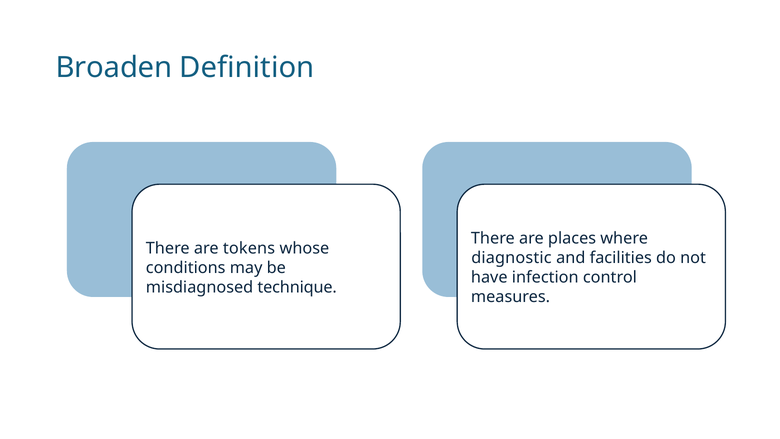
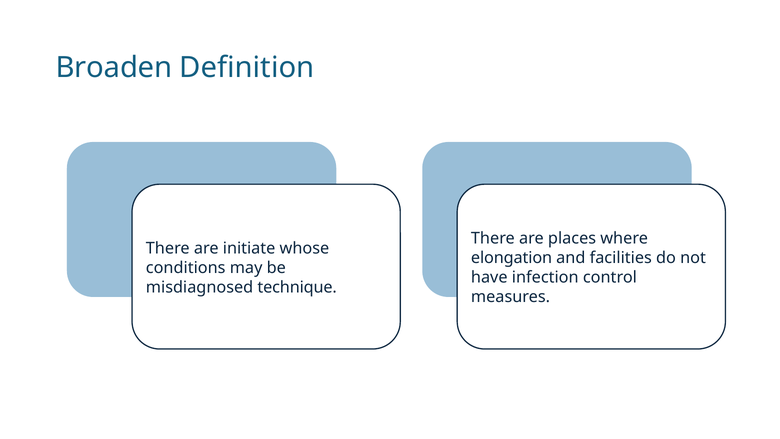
tokens: tokens -> initiate
diagnostic: diagnostic -> elongation
